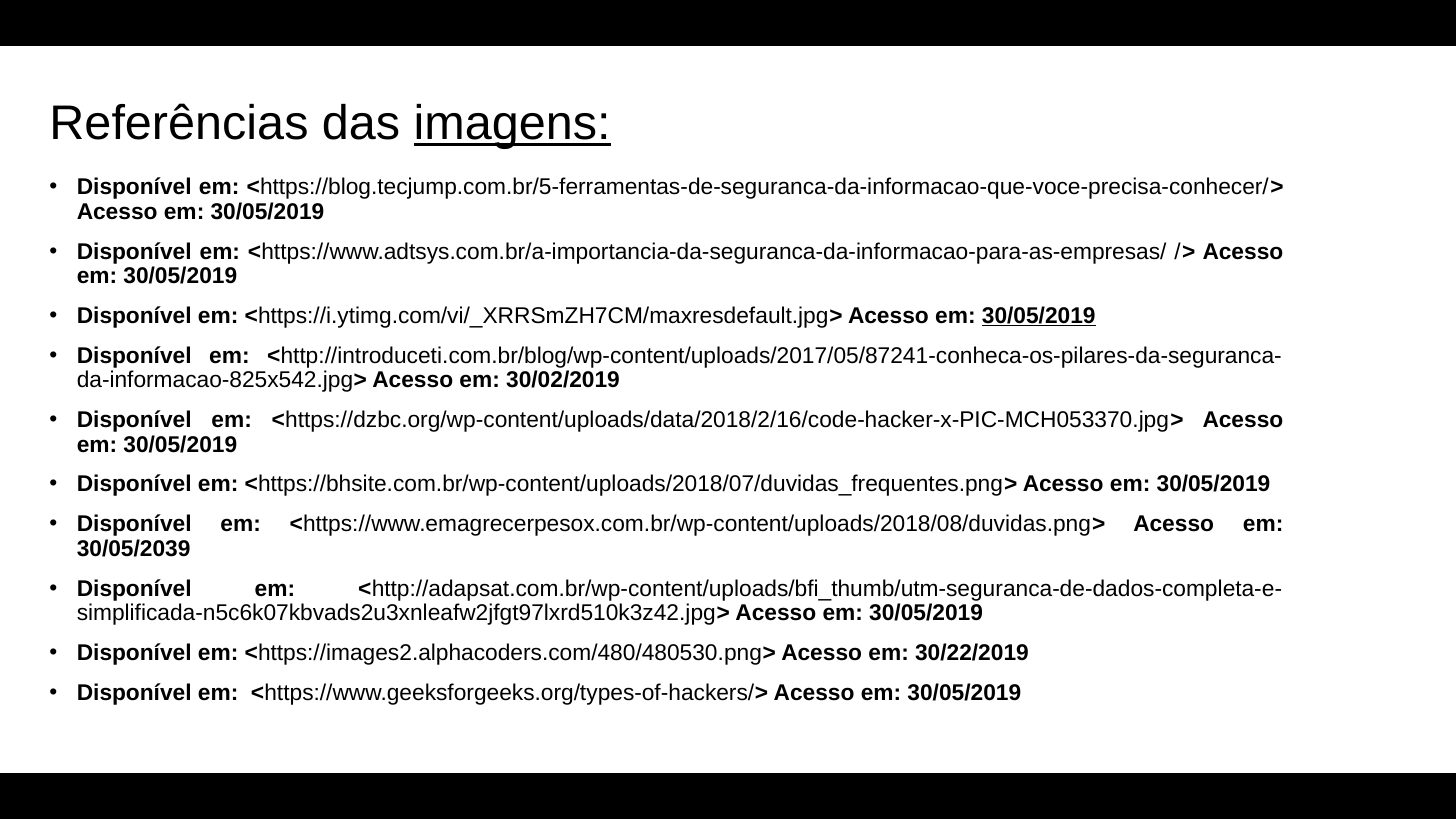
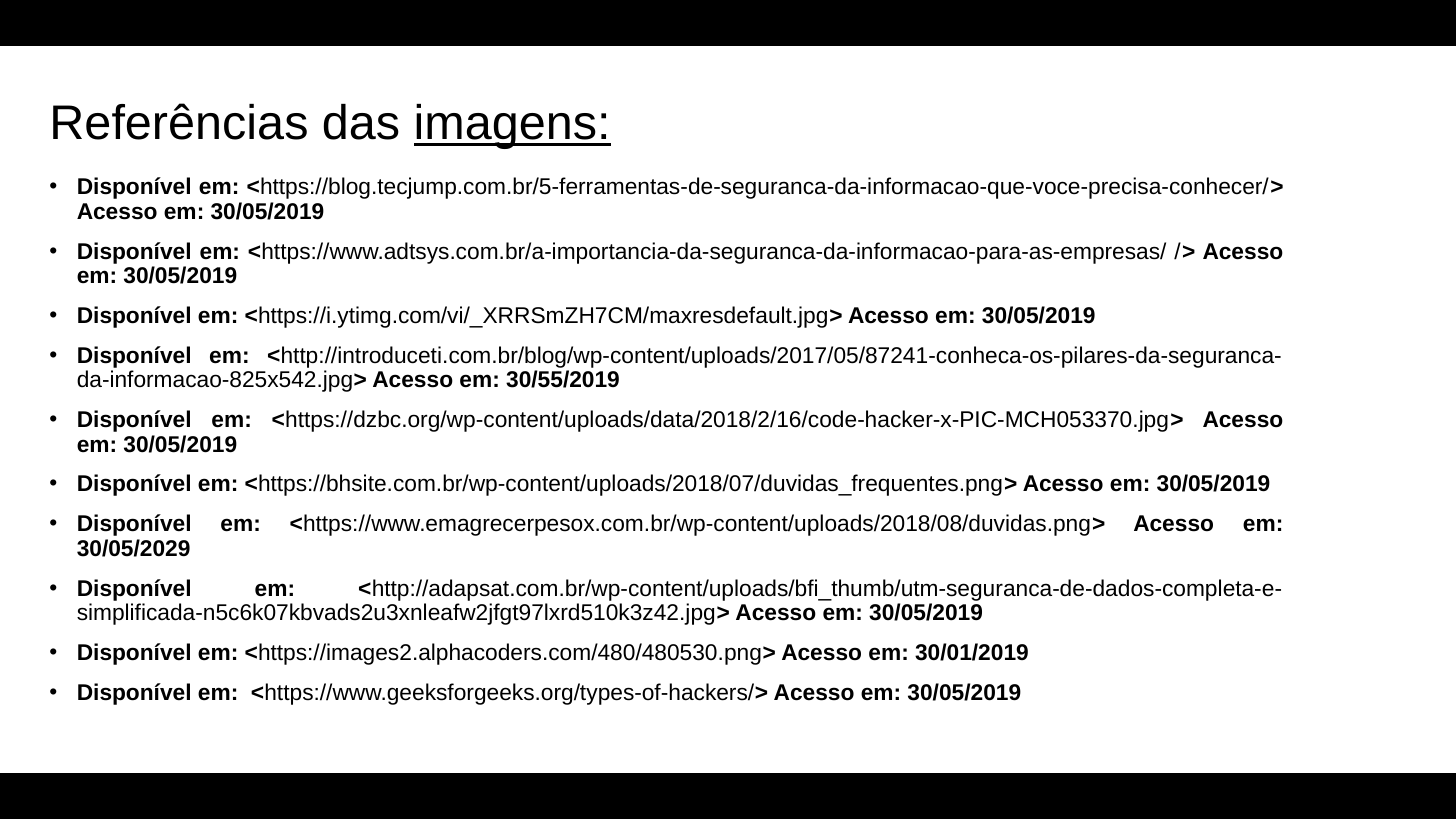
30/05/2019 at (1039, 316) underline: present -> none
30/02/2019: 30/02/2019 -> 30/55/2019
30/05/2039: 30/05/2039 -> 30/05/2029
30/22/2019: 30/22/2019 -> 30/01/2019
